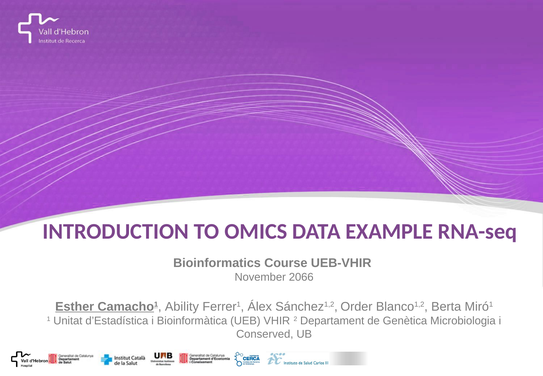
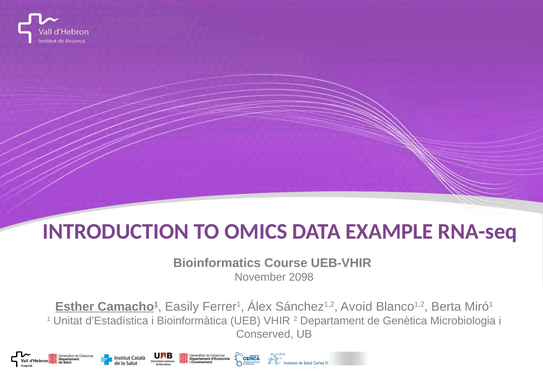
2066: 2066 -> 2098
Ability: Ability -> Easily
Order: Order -> Avoid
